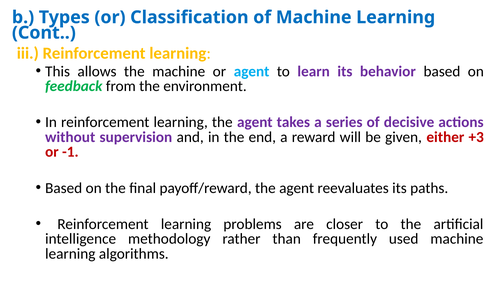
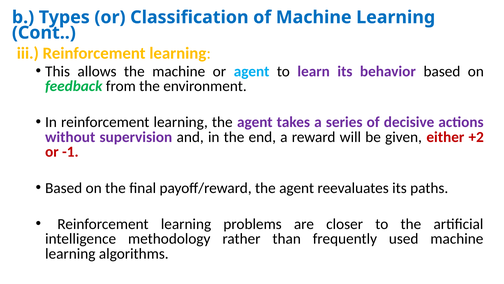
+3: +3 -> +2
